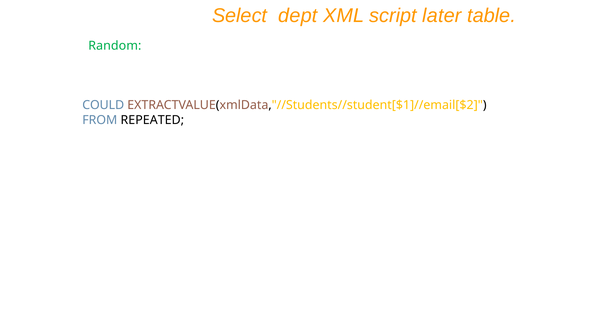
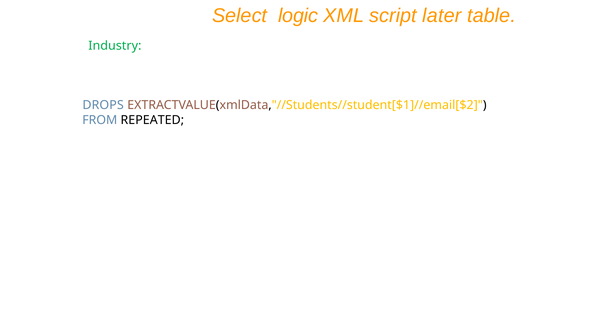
dept: dept -> logic
Random: Random -> Industry
COULD: COULD -> DROPS
